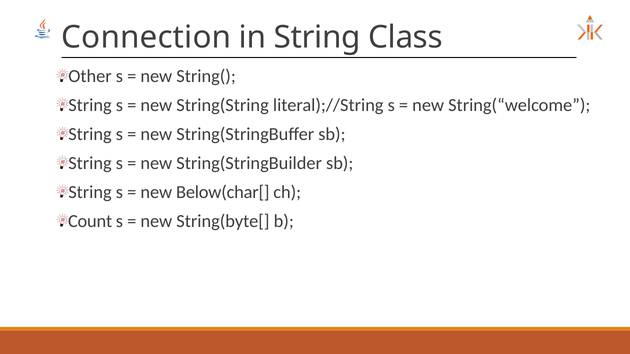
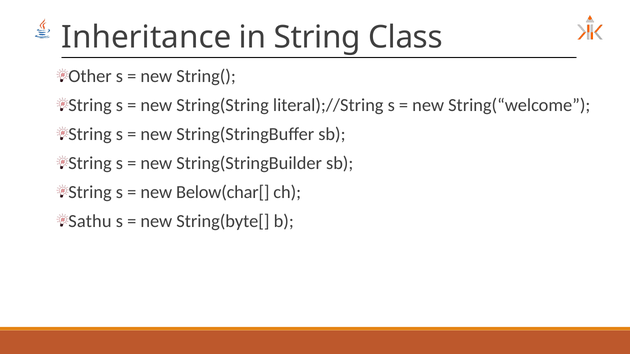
Connection: Connection -> Inheritance
Count: Count -> Sathu
